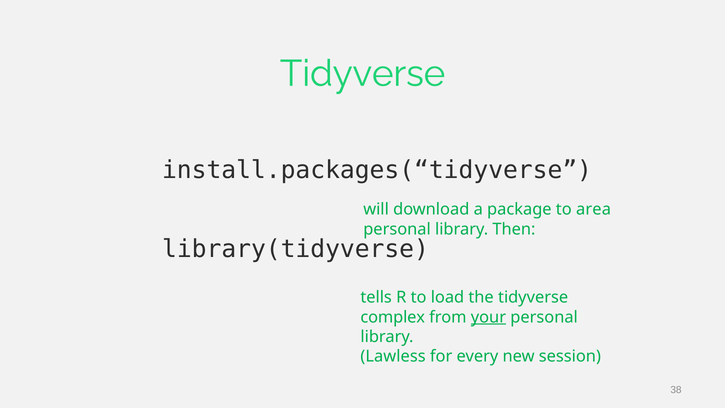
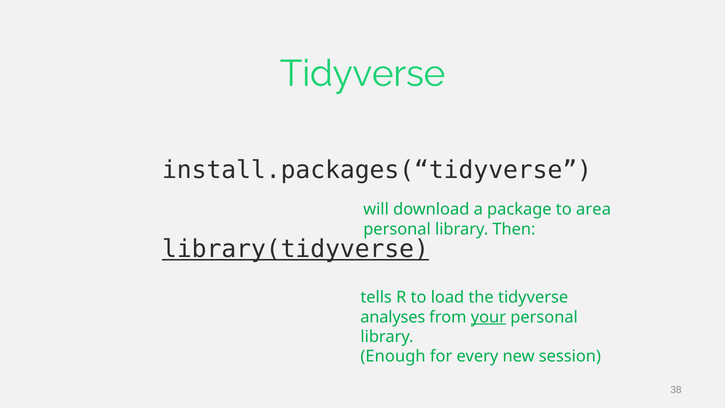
library(tidyverse underline: none -> present
complex: complex -> analyses
Lawless: Lawless -> Enough
